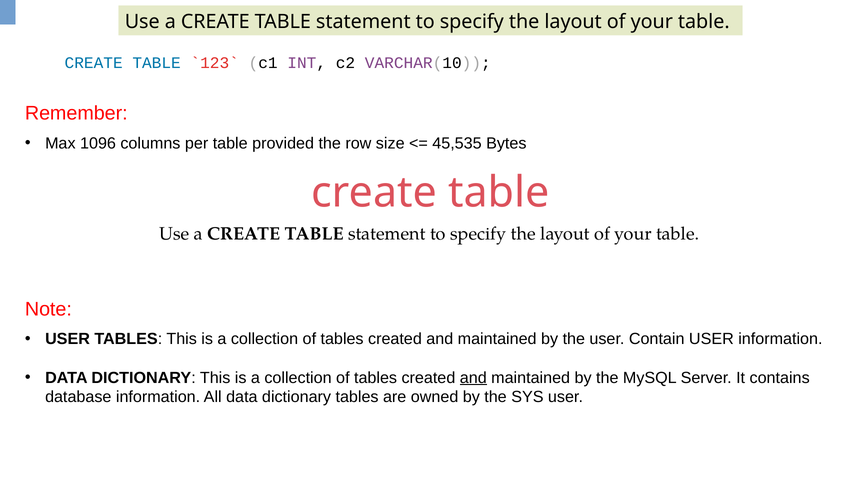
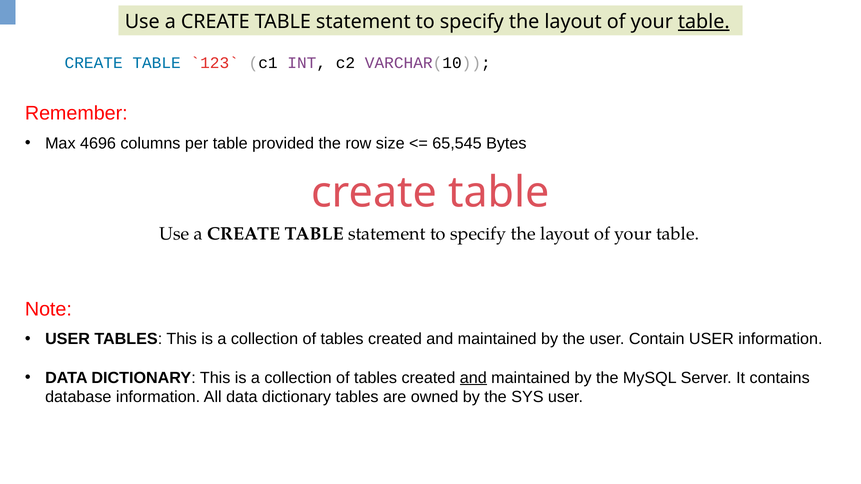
table at (704, 22) underline: none -> present
1096: 1096 -> 4696
45,535: 45,535 -> 65,545
